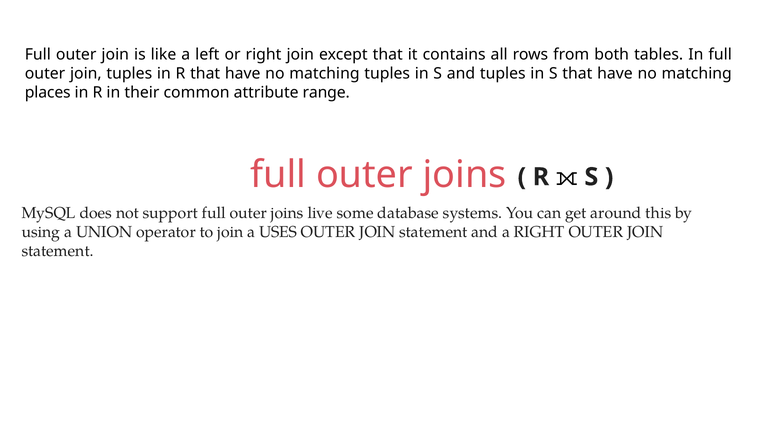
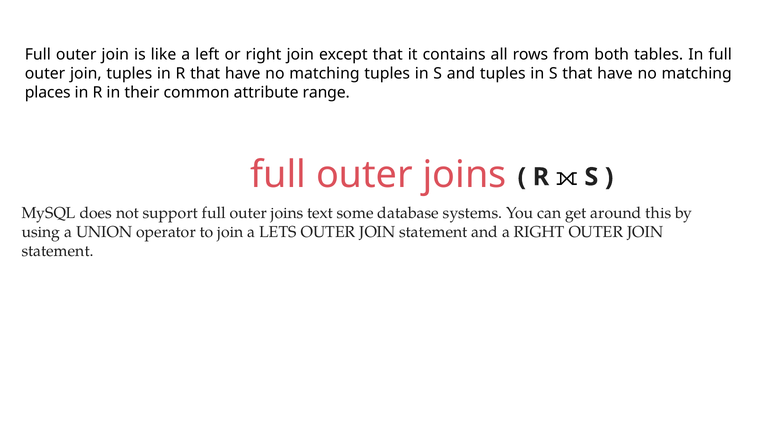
live: live -> text
USES: USES -> LETS
